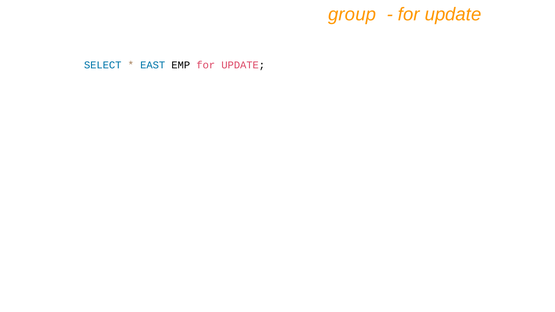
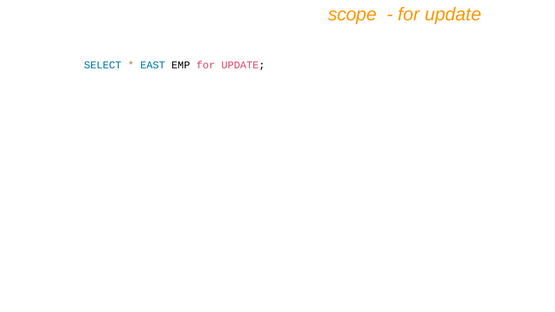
group: group -> scope
